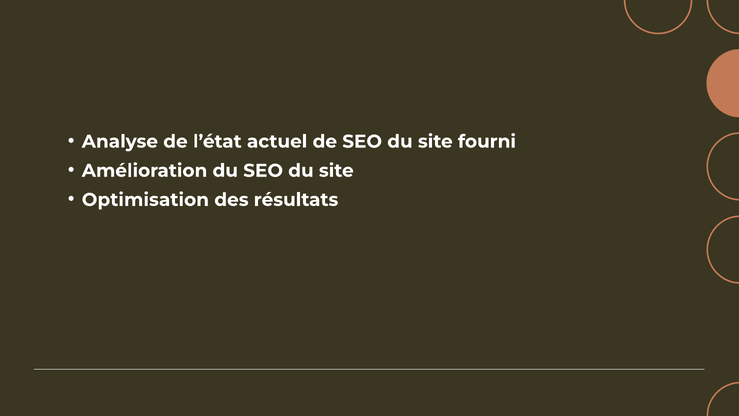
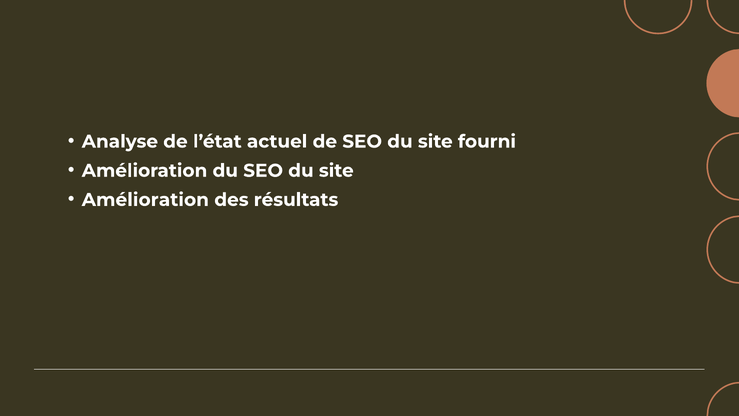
Optimisation at (145, 200): Optimisation -> Amélioration
